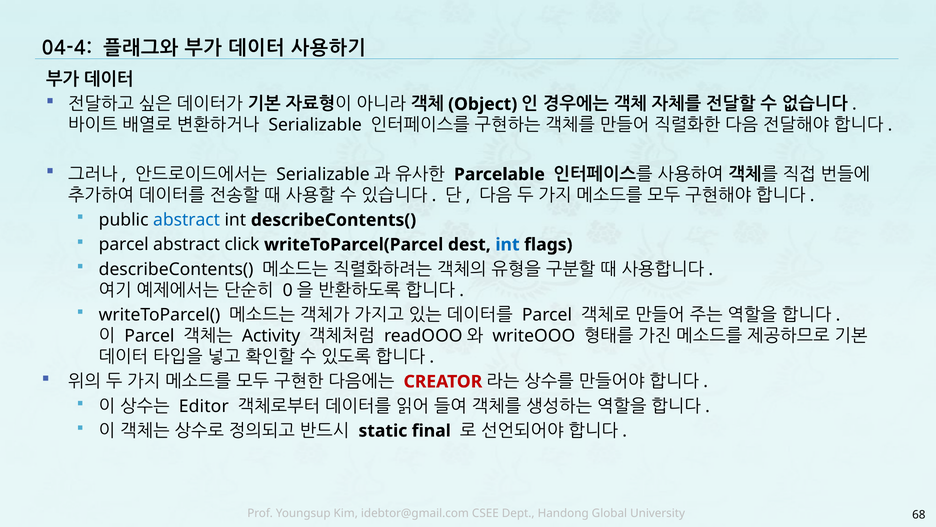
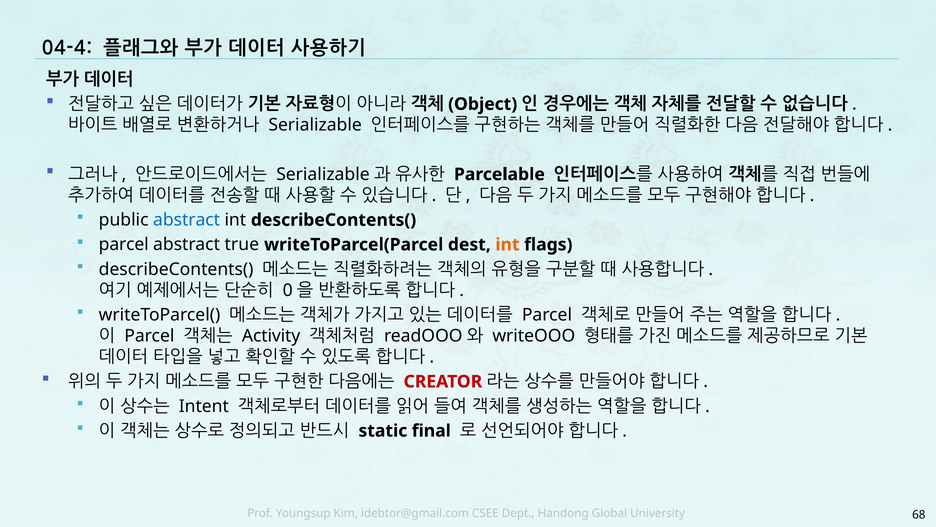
click: click -> true
int at (507, 244) colour: blue -> orange
Editor: Editor -> Intent
